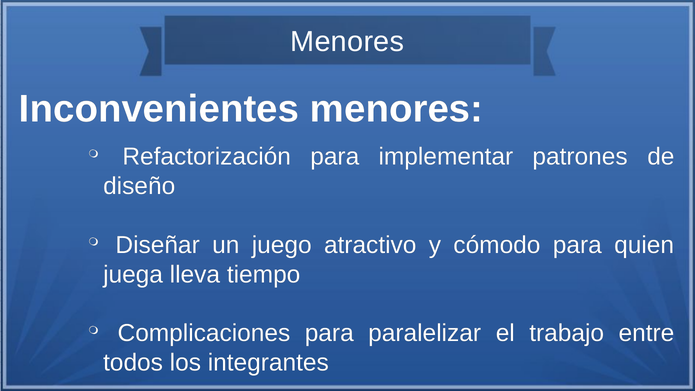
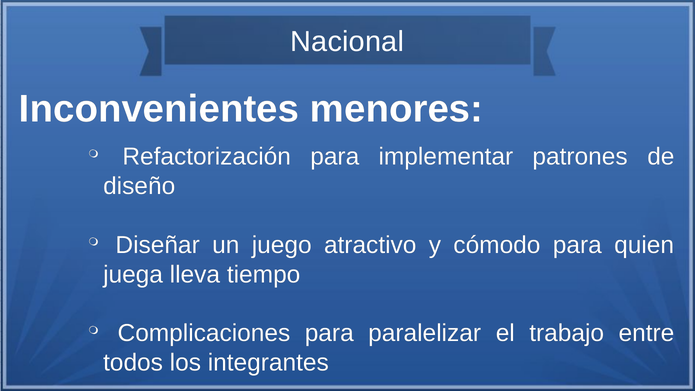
Menores at (347, 42): Menores -> Nacional
